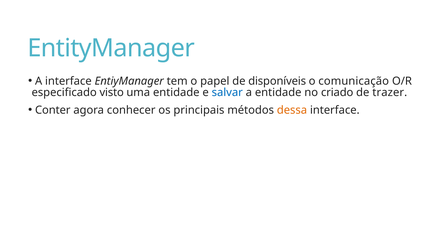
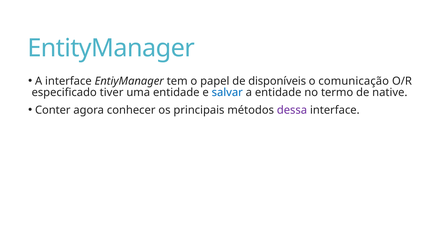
visto: visto -> tiver
criado: criado -> termo
trazer: trazer -> native
dessa colour: orange -> purple
